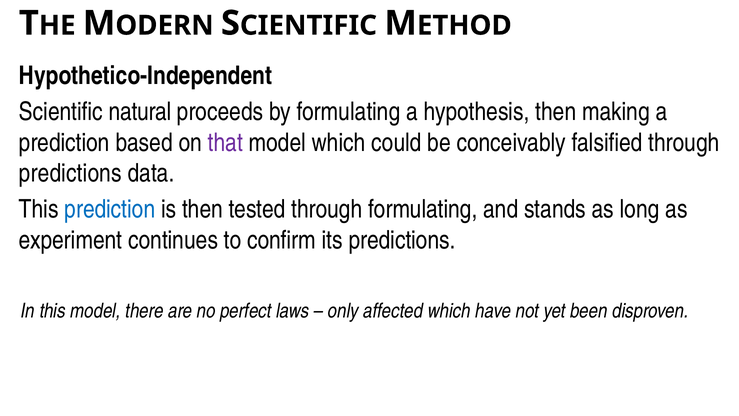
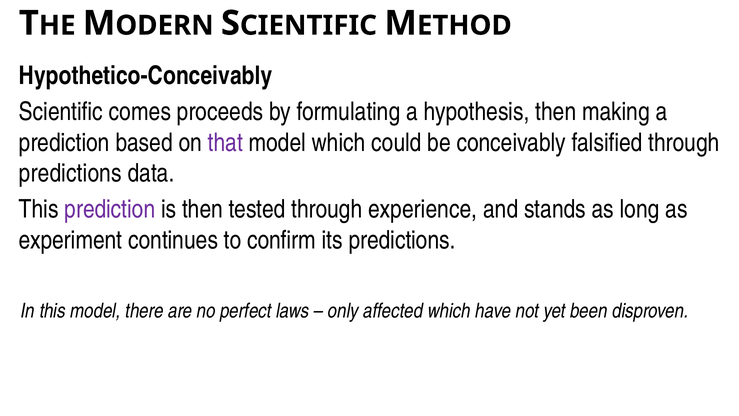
Hypothetico-Independent: Hypothetico-Independent -> Hypothetico-Conceivably
natural: natural -> comes
prediction at (110, 209) colour: blue -> purple
through formulating: formulating -> experience
